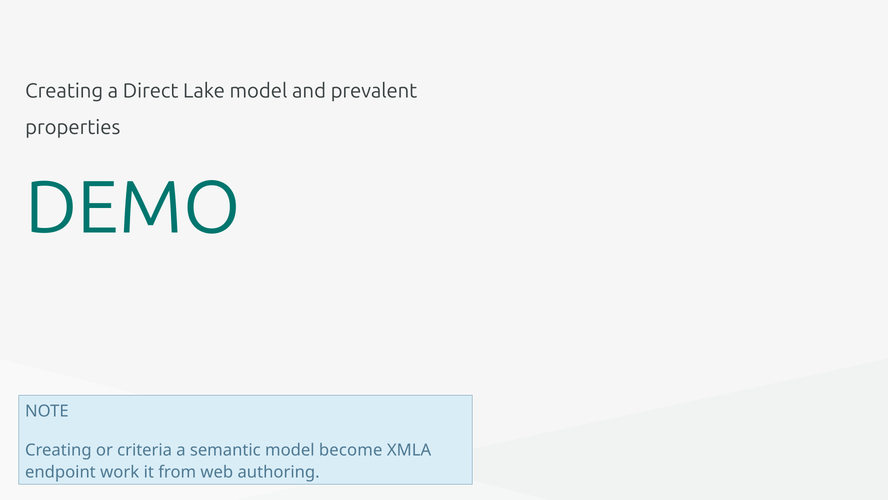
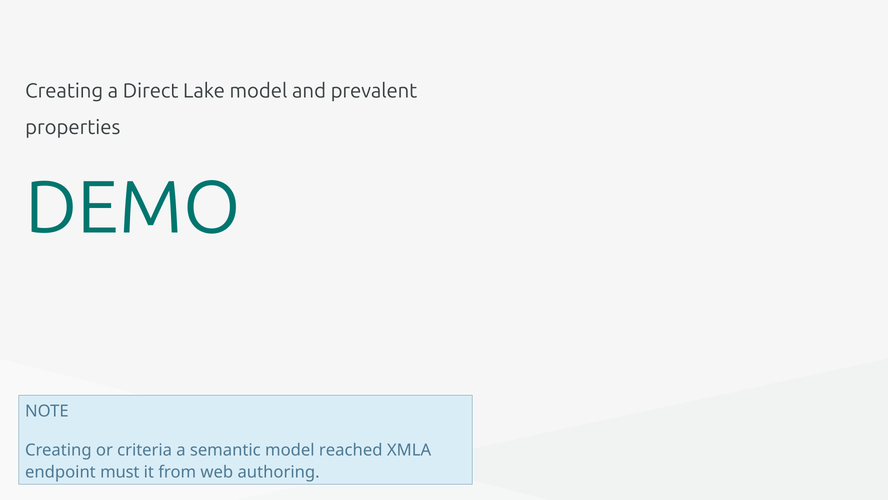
become: become -> reached
work: work -> must
